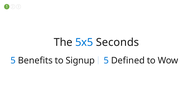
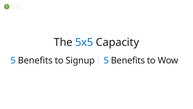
Seconds: Seconds -> Capacity
Defined at (128, 60): Defined -> Benefits
